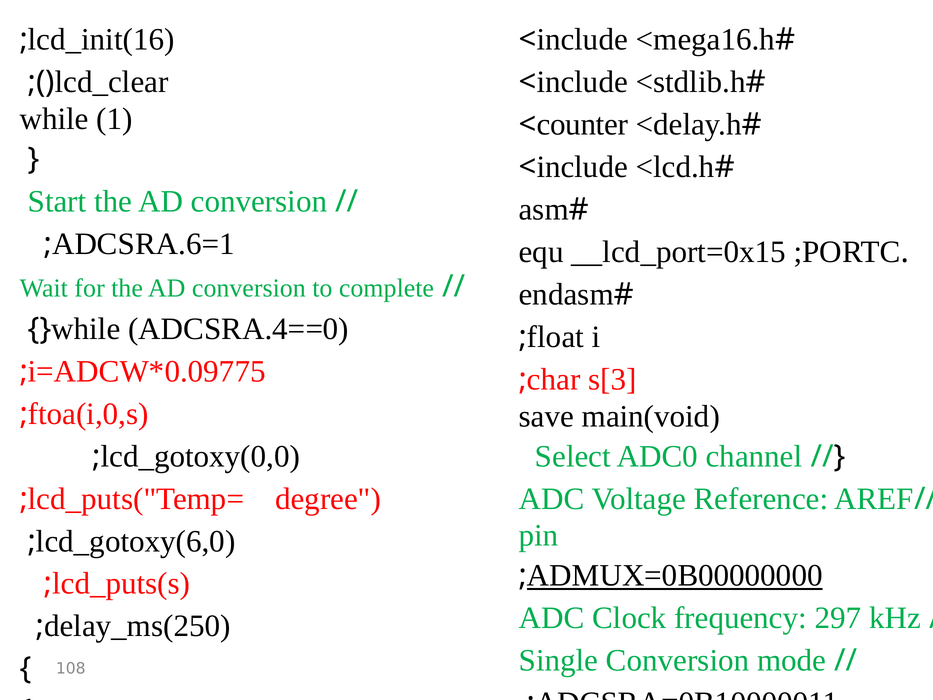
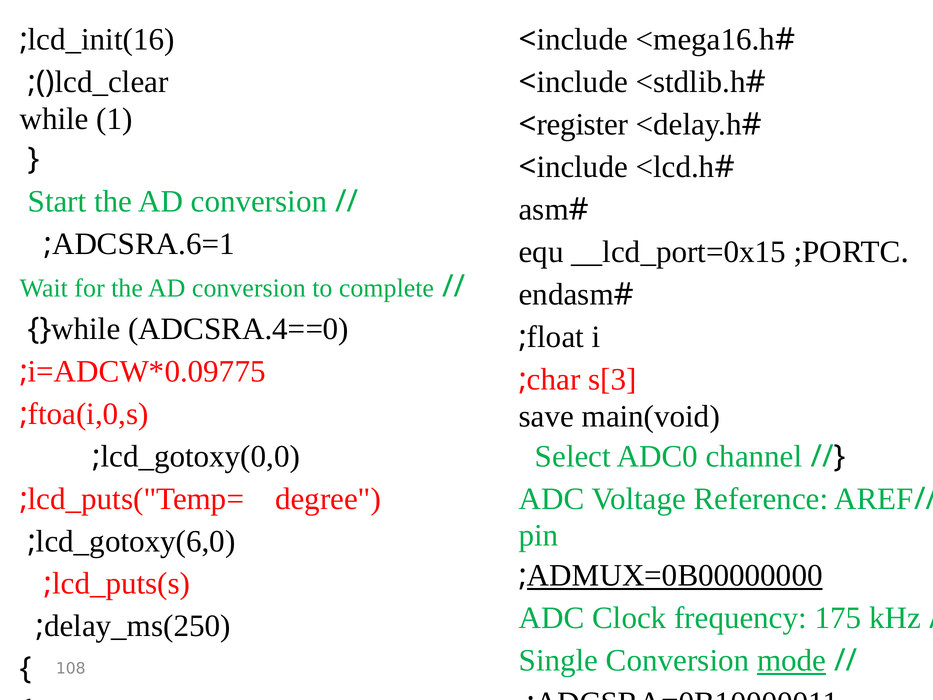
counter: counter -> register
297: 297 -> 175
mode underline: none -> present
